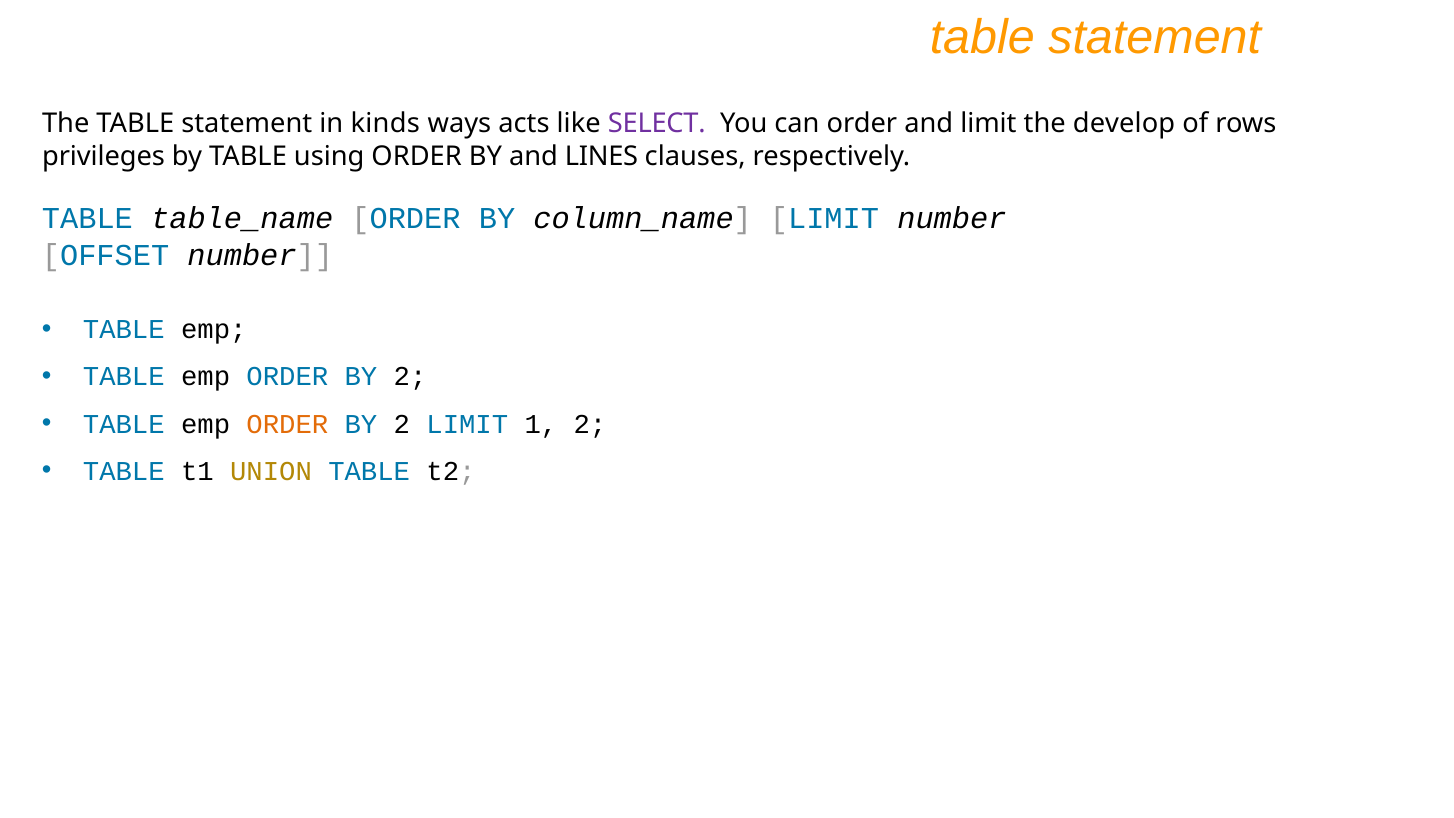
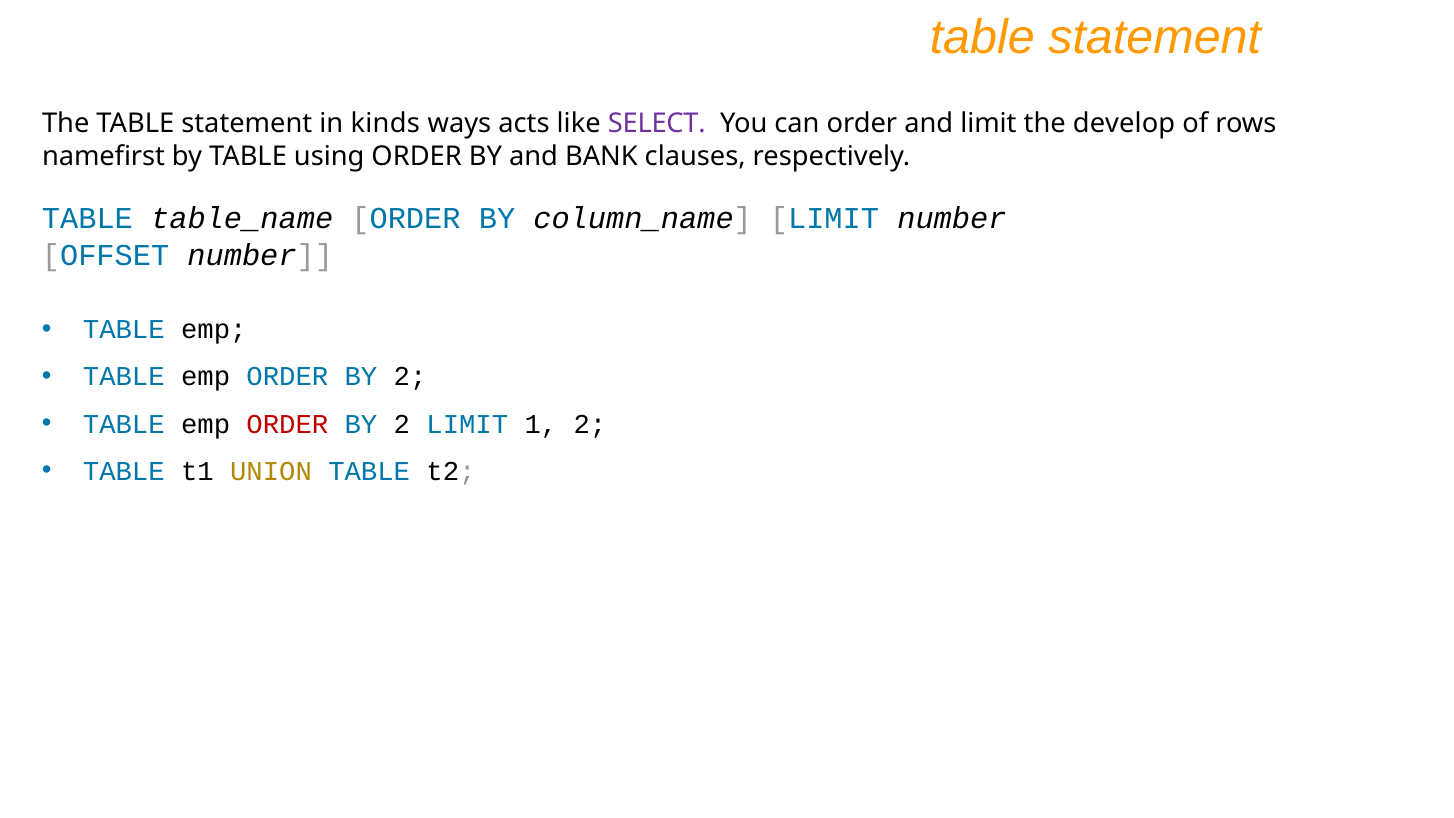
privileges: privileges -> namefirst
LINES: LINES -> BANK
ORDER at (287, 424) colour: orange -> red
